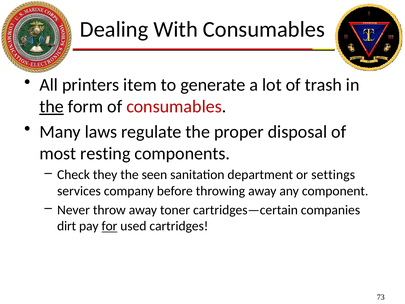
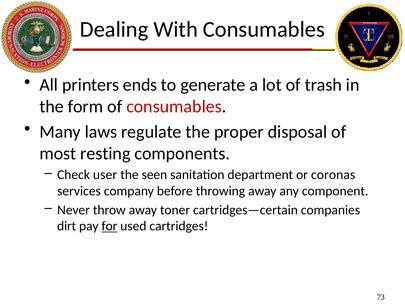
item: item -> ends
the at (52, 107) underline: present -> none
they: they -> user
settings: settings -> coronas
